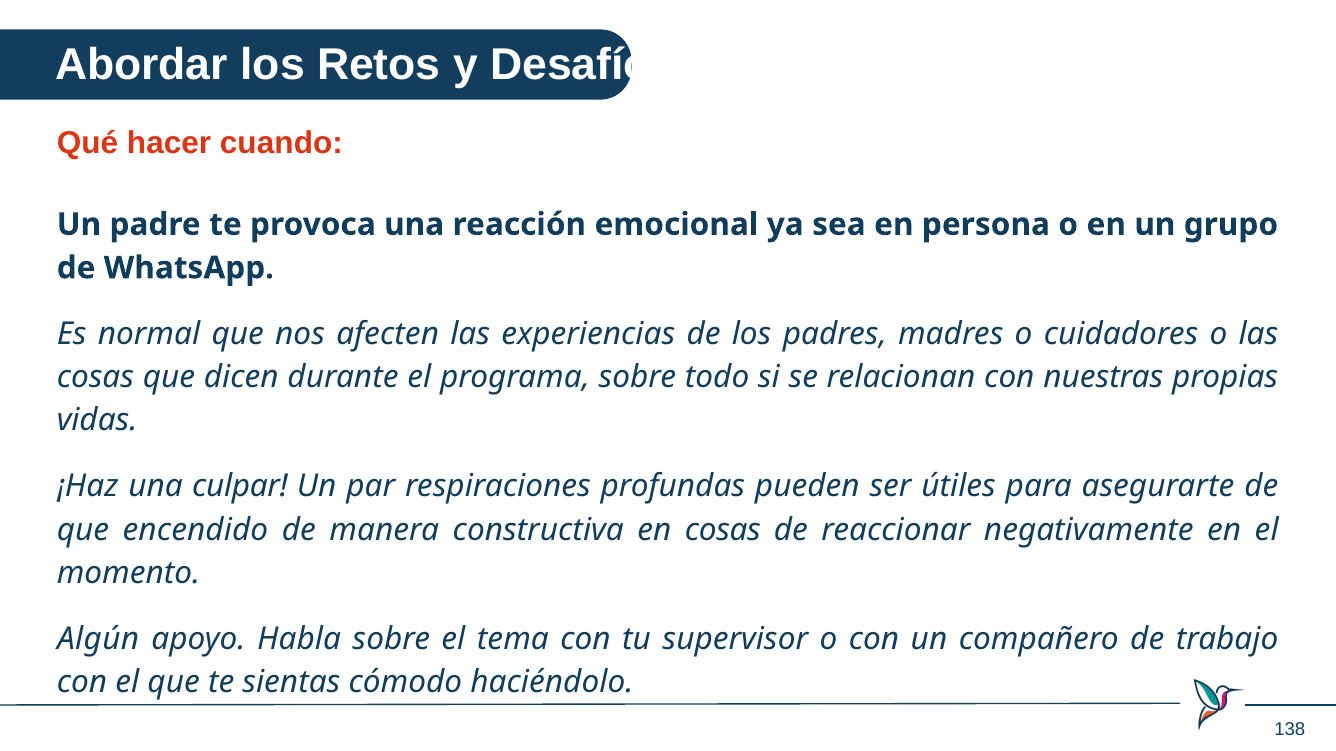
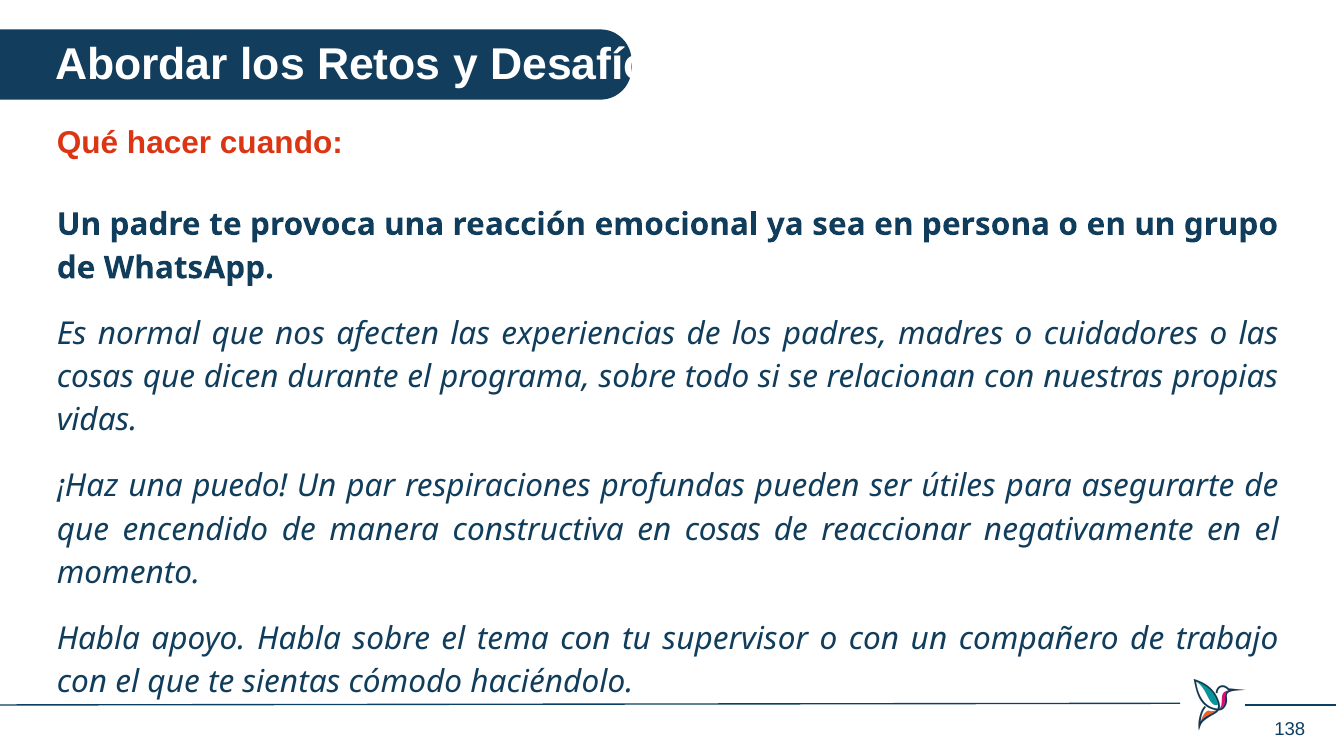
culpar: culpar -> puedo
Algún at (98, 639): Algún -> Habla
